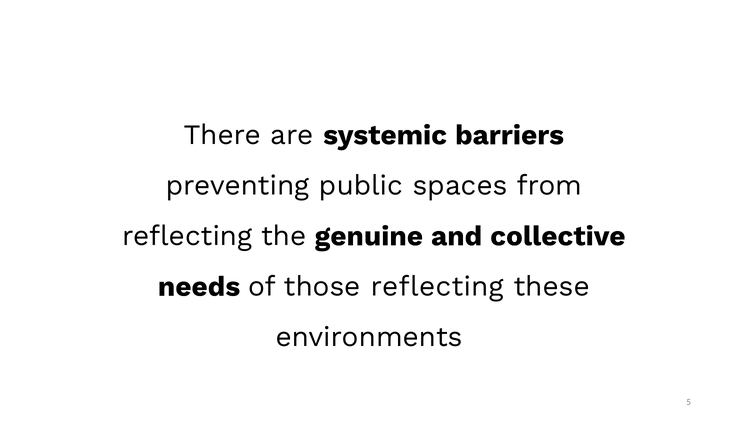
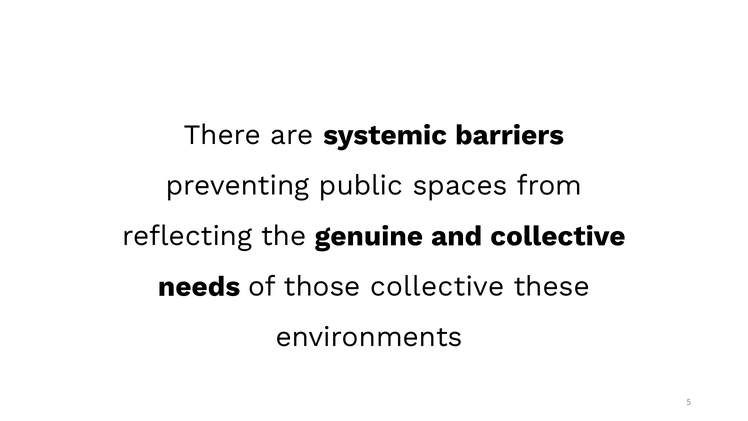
those reflecting: reflecting -> collective
